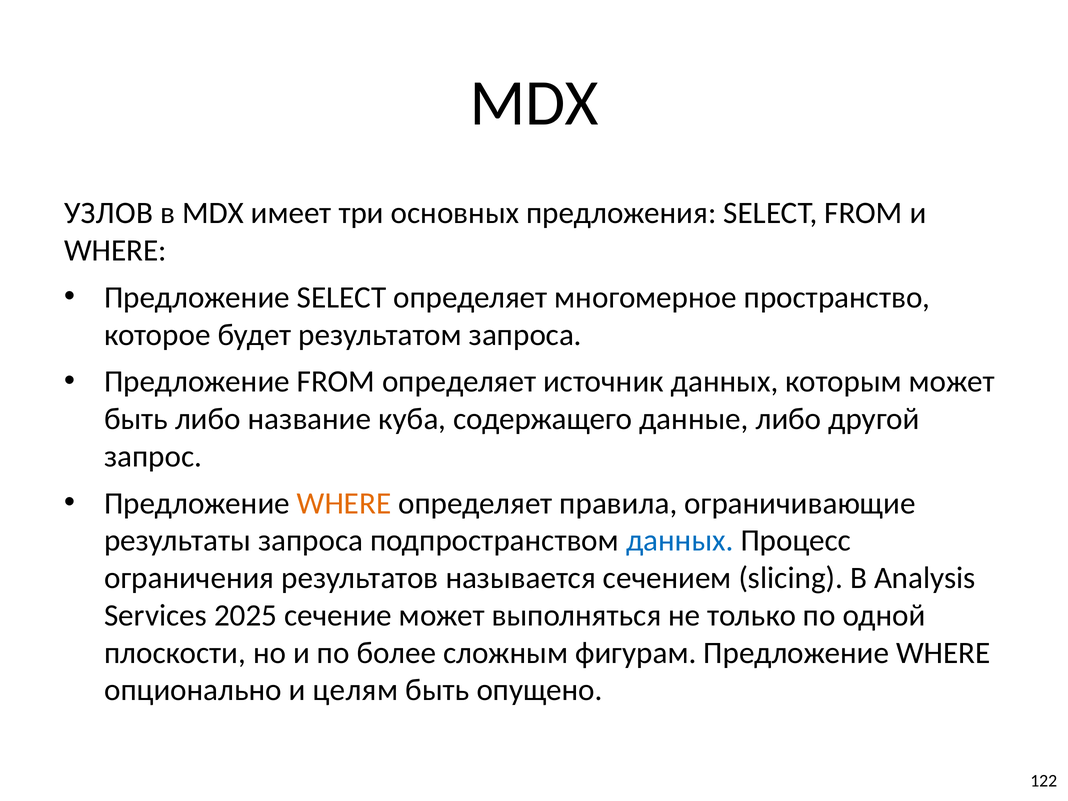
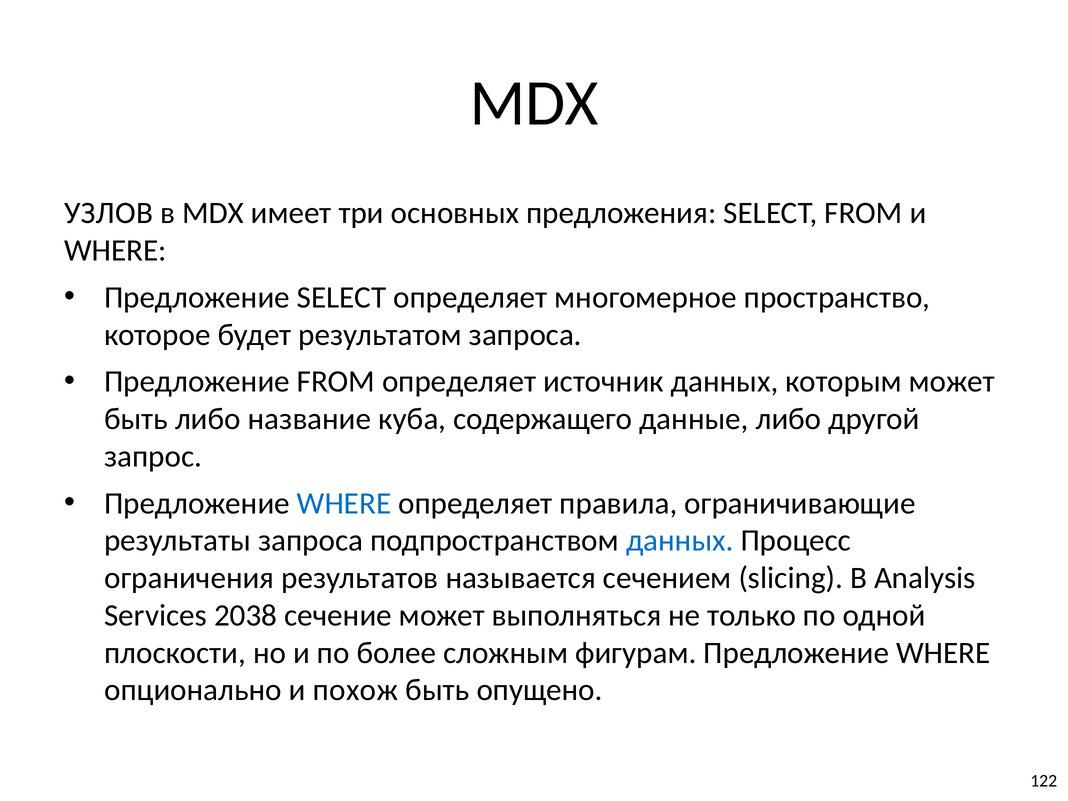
WHERE at (344, 503) colour: orange -> blue
2025: 2025 -> 2038
целям: целям -> похож
